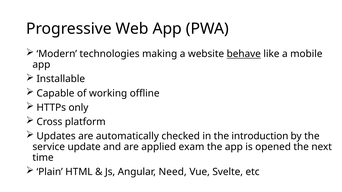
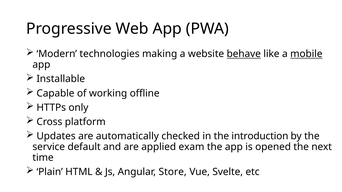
mobile underline: none -> present
update: update -> default
Need: Need -> Store
